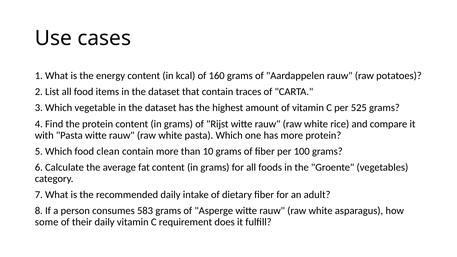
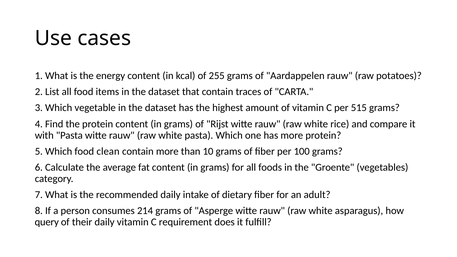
160: 160 -> 255
525: 525 -> 515
583: 583 -> 214
some: some -> query
